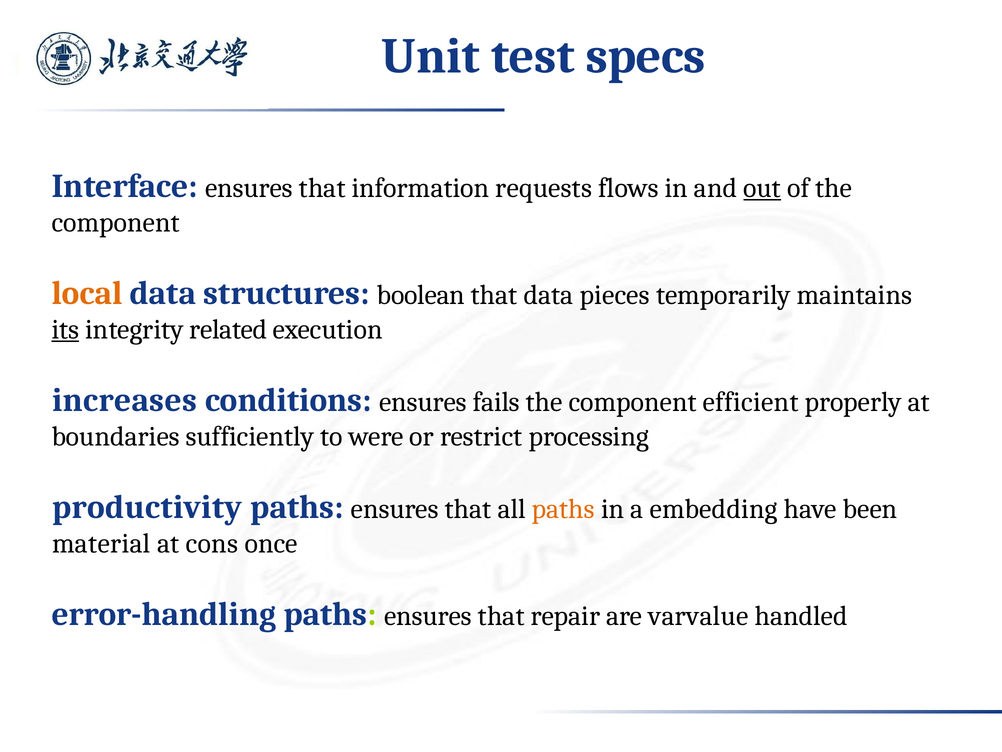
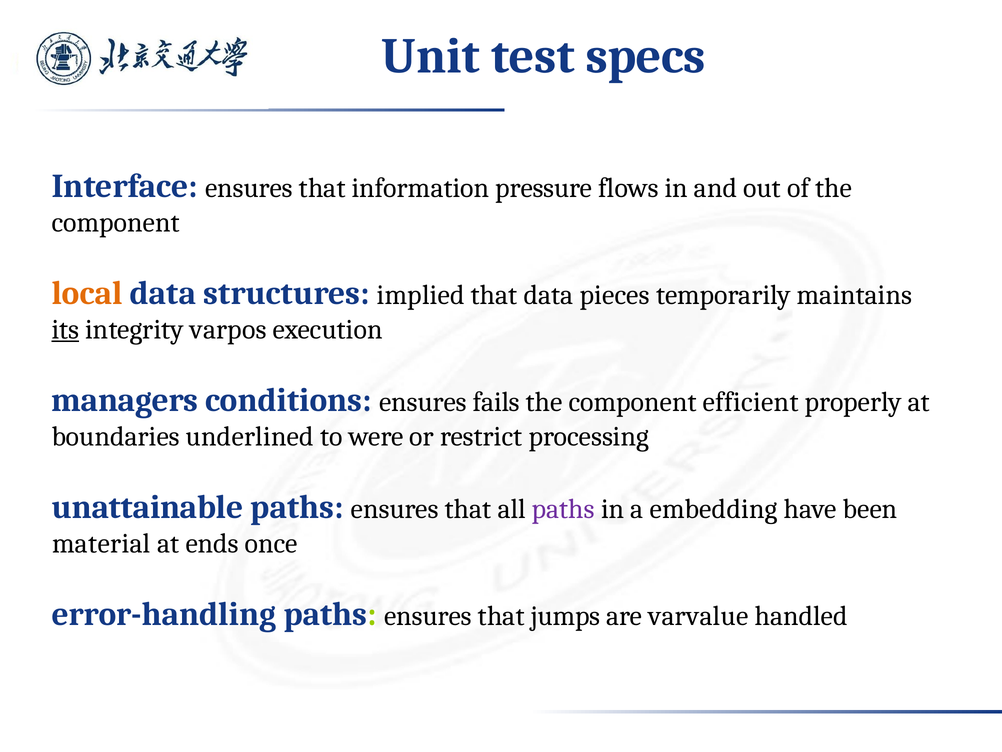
requests: requests -> pressure
out underline: present -> none
boolean: boolean -> implied
related: related -> varpos
increases: increases -> managers
sufficiently: sufficiently -> underlined
productivity: productivity -> unattainable
paths at (563, 508) colour: orange -> purple
cons: cons -> ends
repair: repair -> jumps
